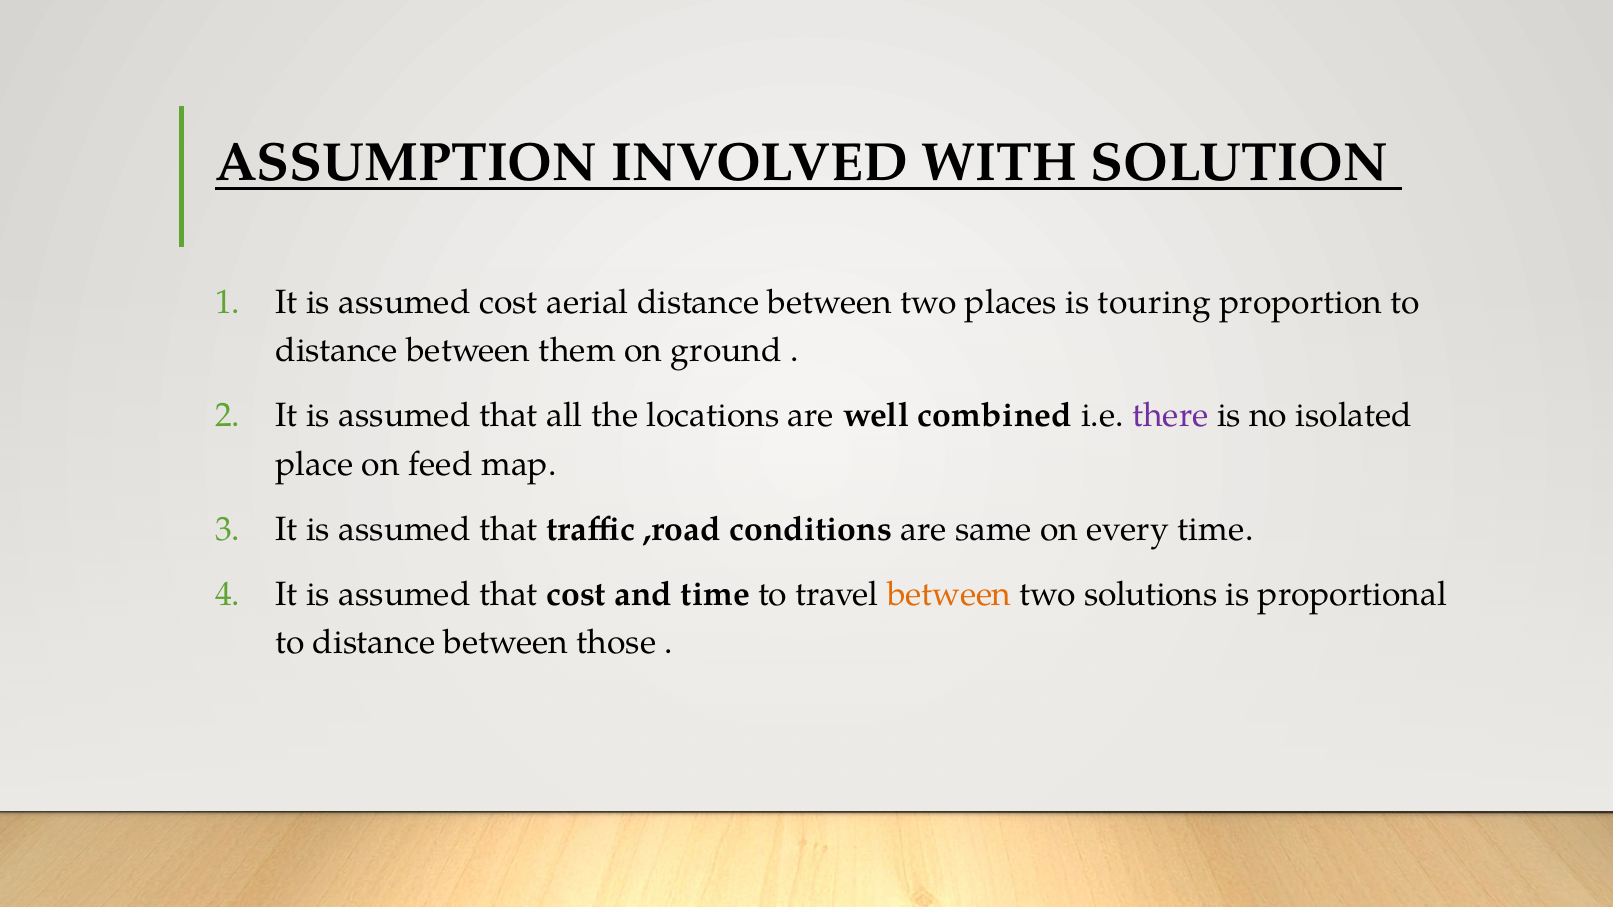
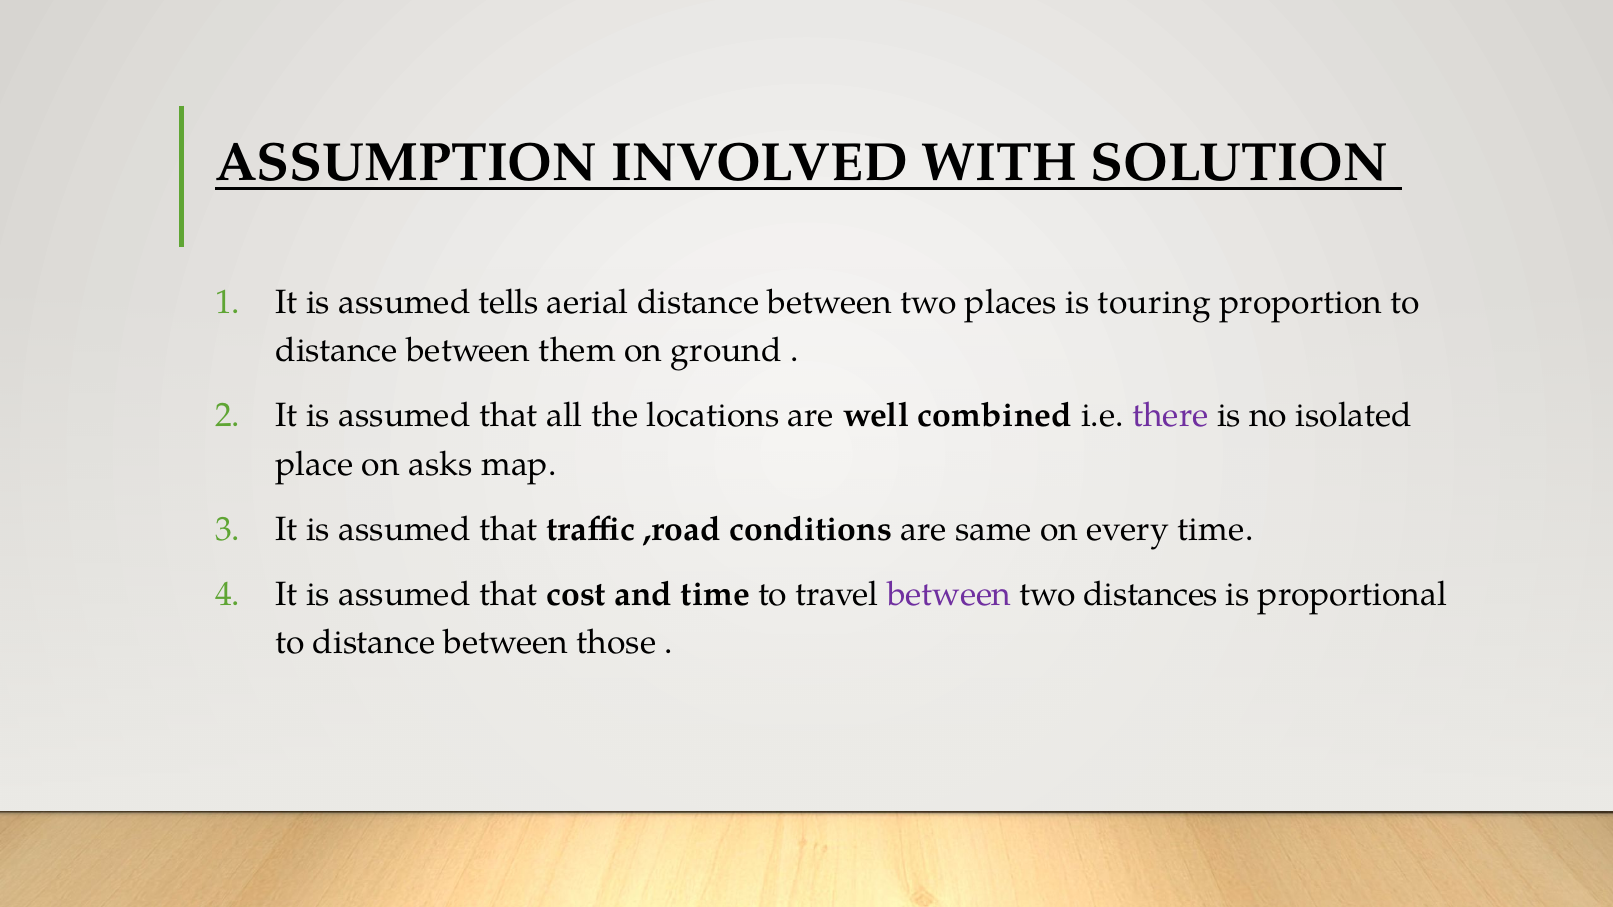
assumed cost: cost -> tells
feed: feed -> asks
between at (949, 595) colour: orange -> purple
solutions: solutions -> distances
